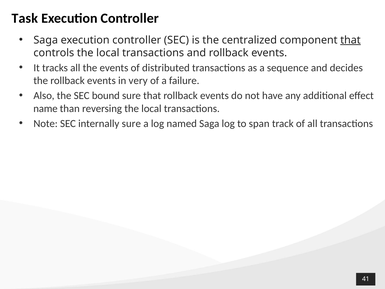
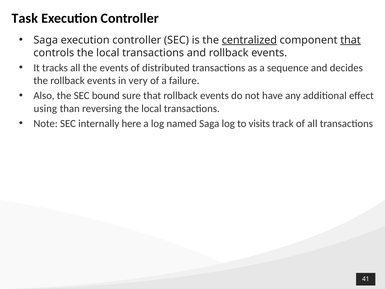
centralized underline: none -> present
name: name -> using
internally sure: sure -> here
span: span -> visits
